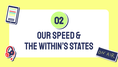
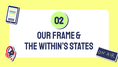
speed: speed -> frame
